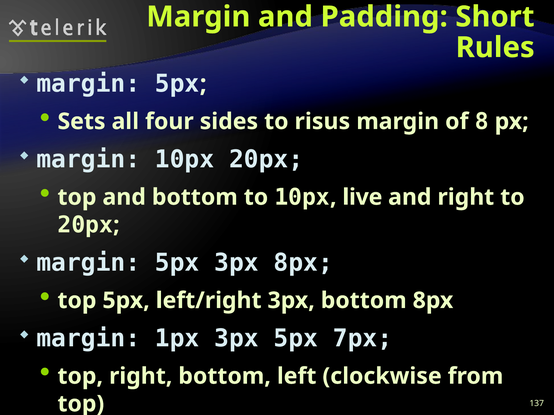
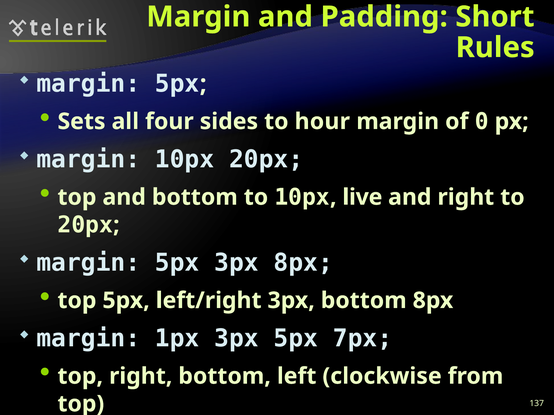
risus: risus -> hour
8: 8 -> 0
